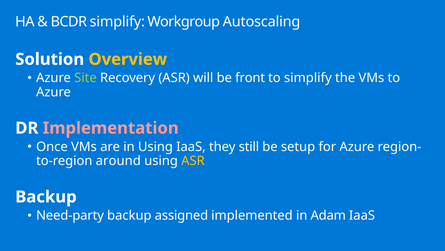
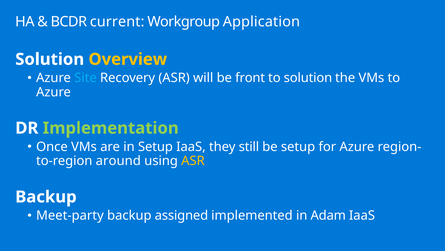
BCDR simplify: simplify -> current
Autoscaling: Autoscaling -> Application
Site colour: light green -> light blue
to simplify: simplify -> solution
Implementation colour: pink -> light green
in Using: Using -> Setup
Need-party: Need-party -> Meet-party
